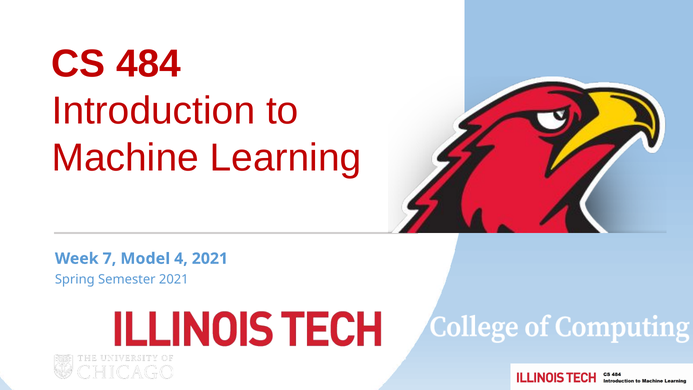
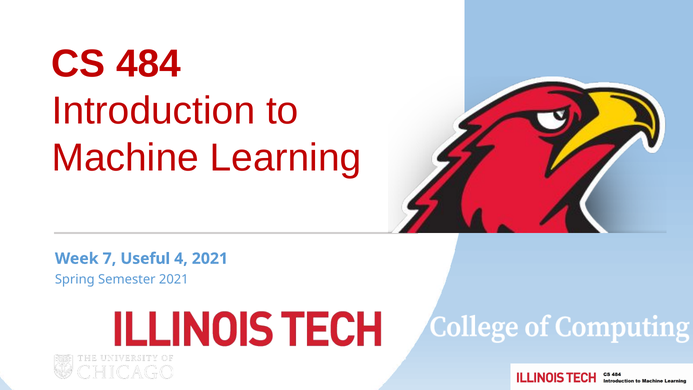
Model: Model -> Useful
